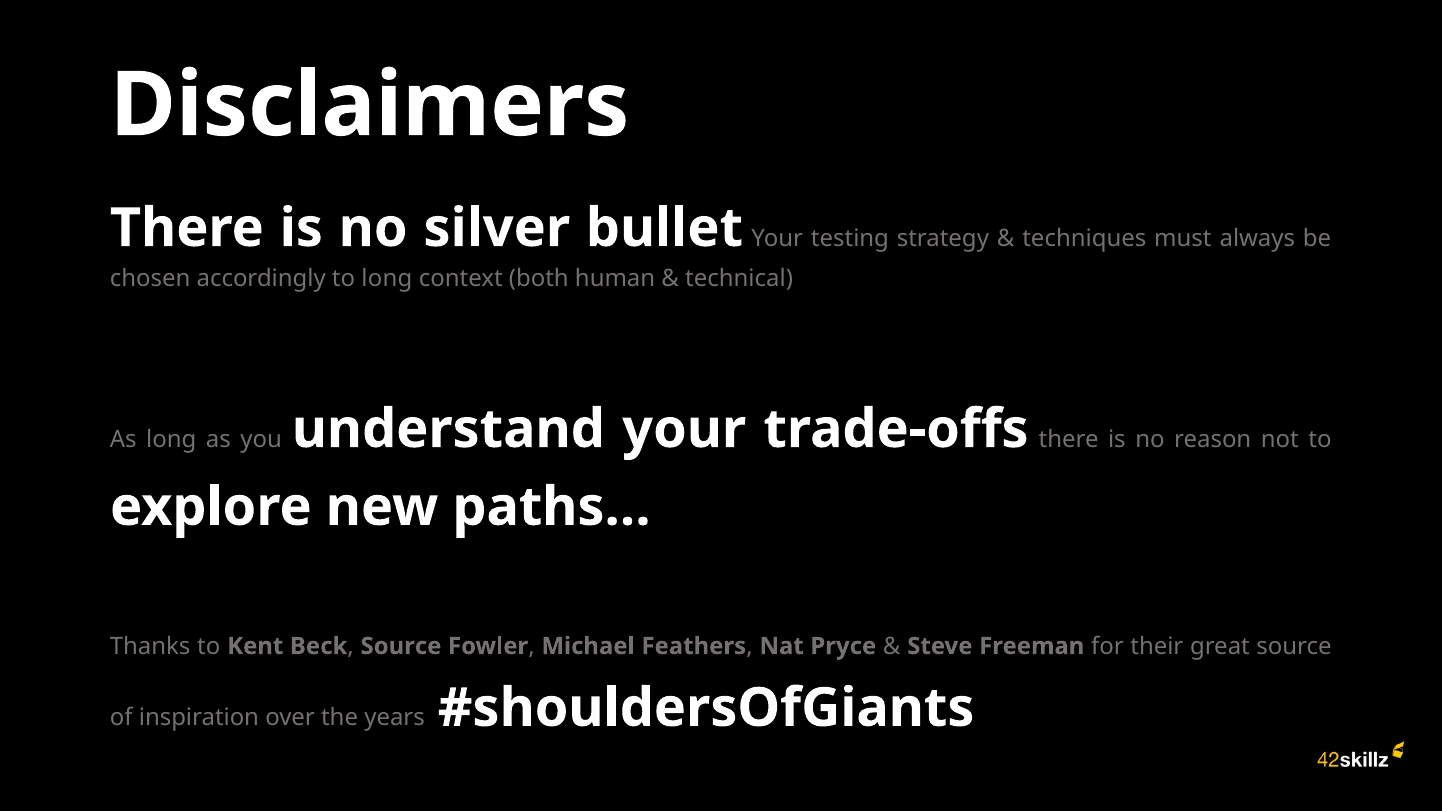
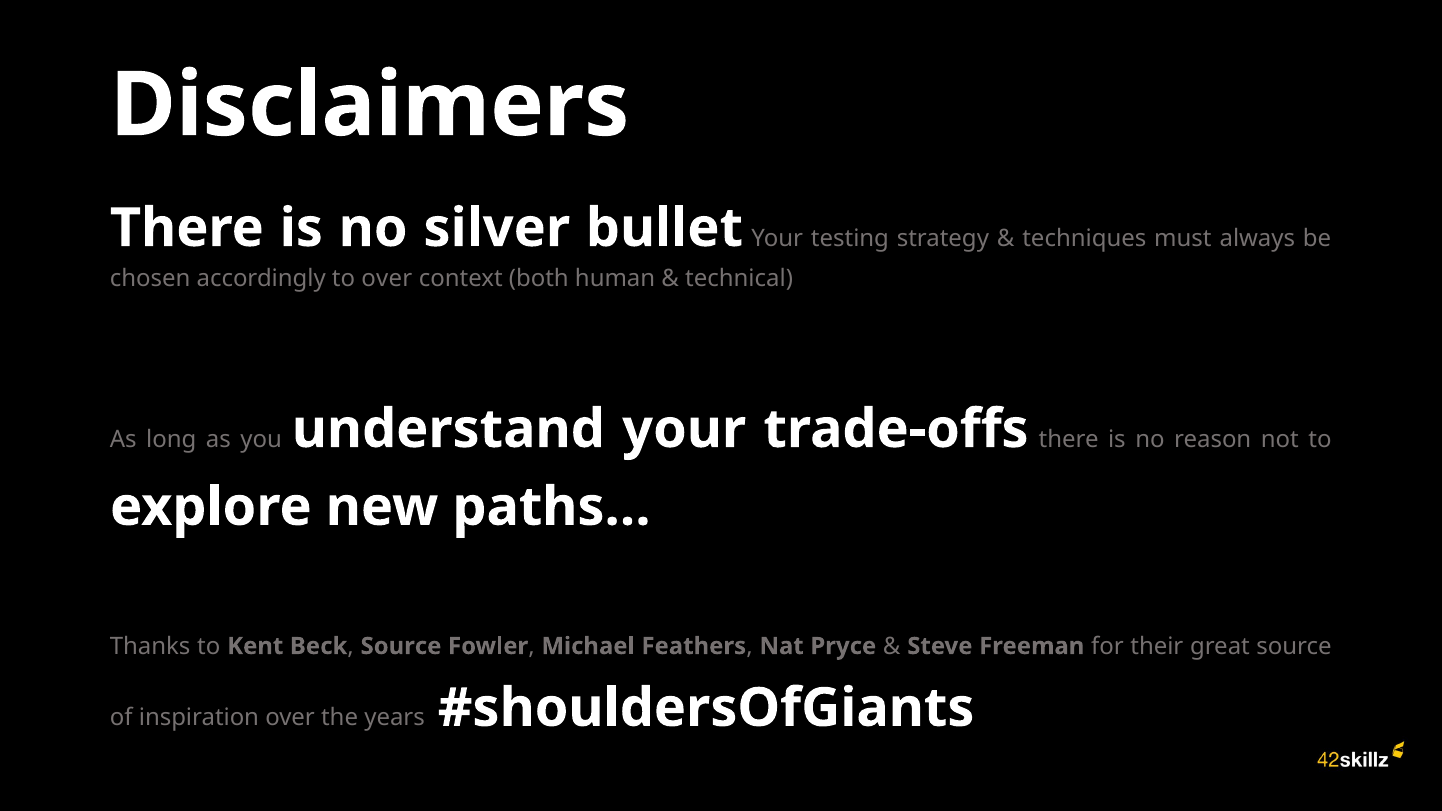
to long: long -> over
